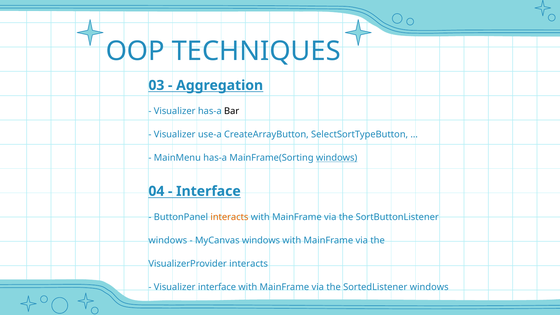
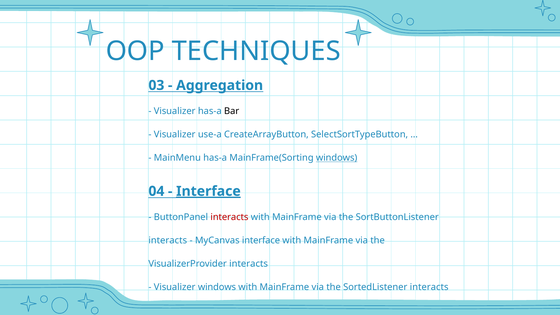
Interface at (208, 191) underline: none -> present
interacts at (229, 217) colour: orange -> red
windows at (168, 240): windows -> interacts
MyCanvas windows: windows -> interface
Visualizer interface: interface -> windows
SortedListener windows: windows -> interacts
